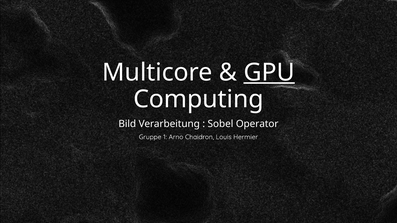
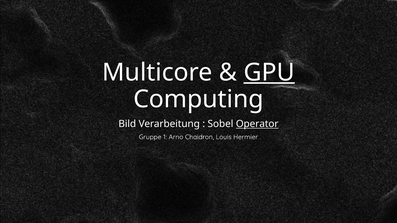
Operator underline: none -> present
